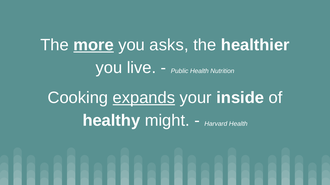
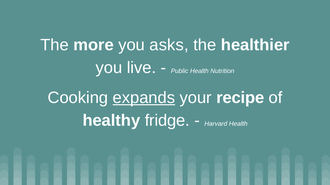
more underline: present -> none
inside: inside -> recipe
might: might -> fridge
